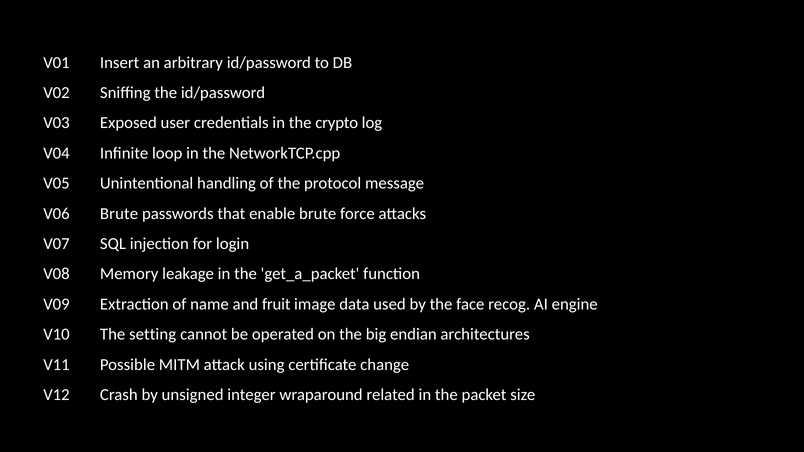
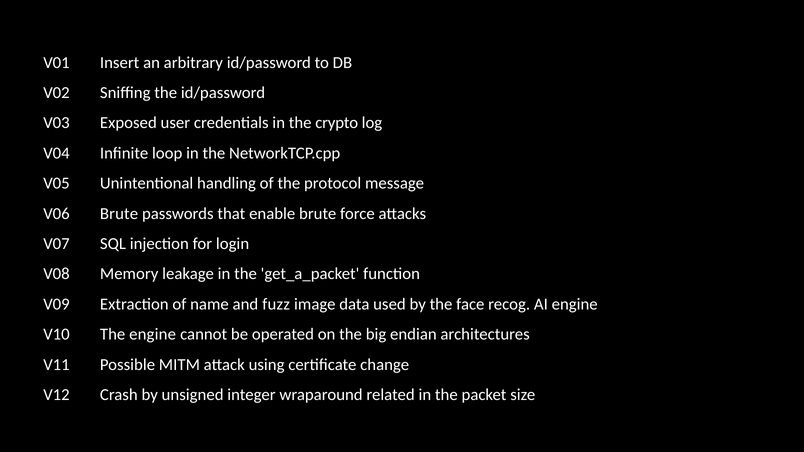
fruit: fruit -> fuzz
The setting: setting -> engine
